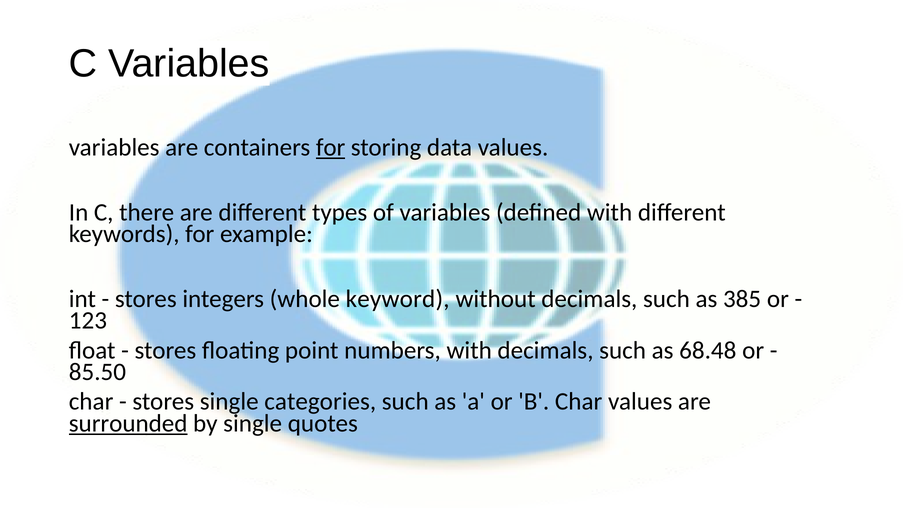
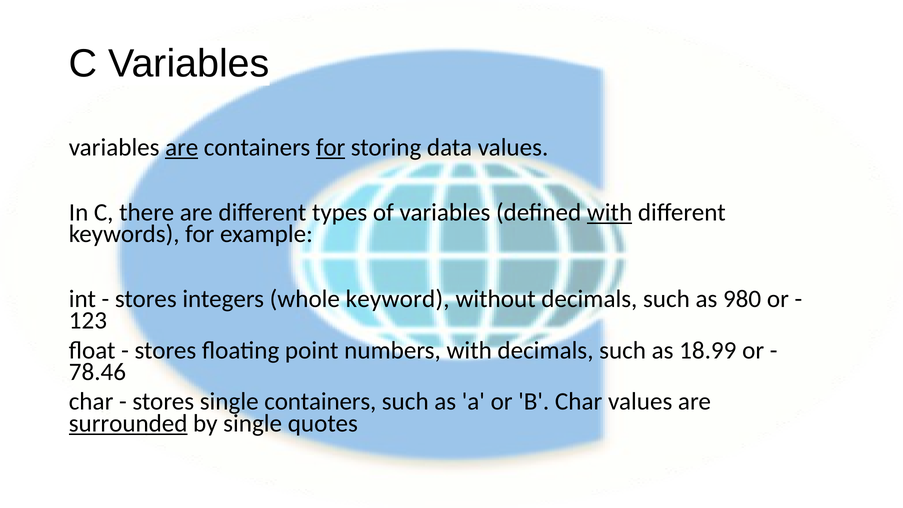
are at (182, 148) underline: none -> present
with at (610, 212) underline: none -> present
385: 385 -> 980
68.48: 68.48 -> 18.99
85.50: 85.50 -> 78.46
single categories: categories -> containers
